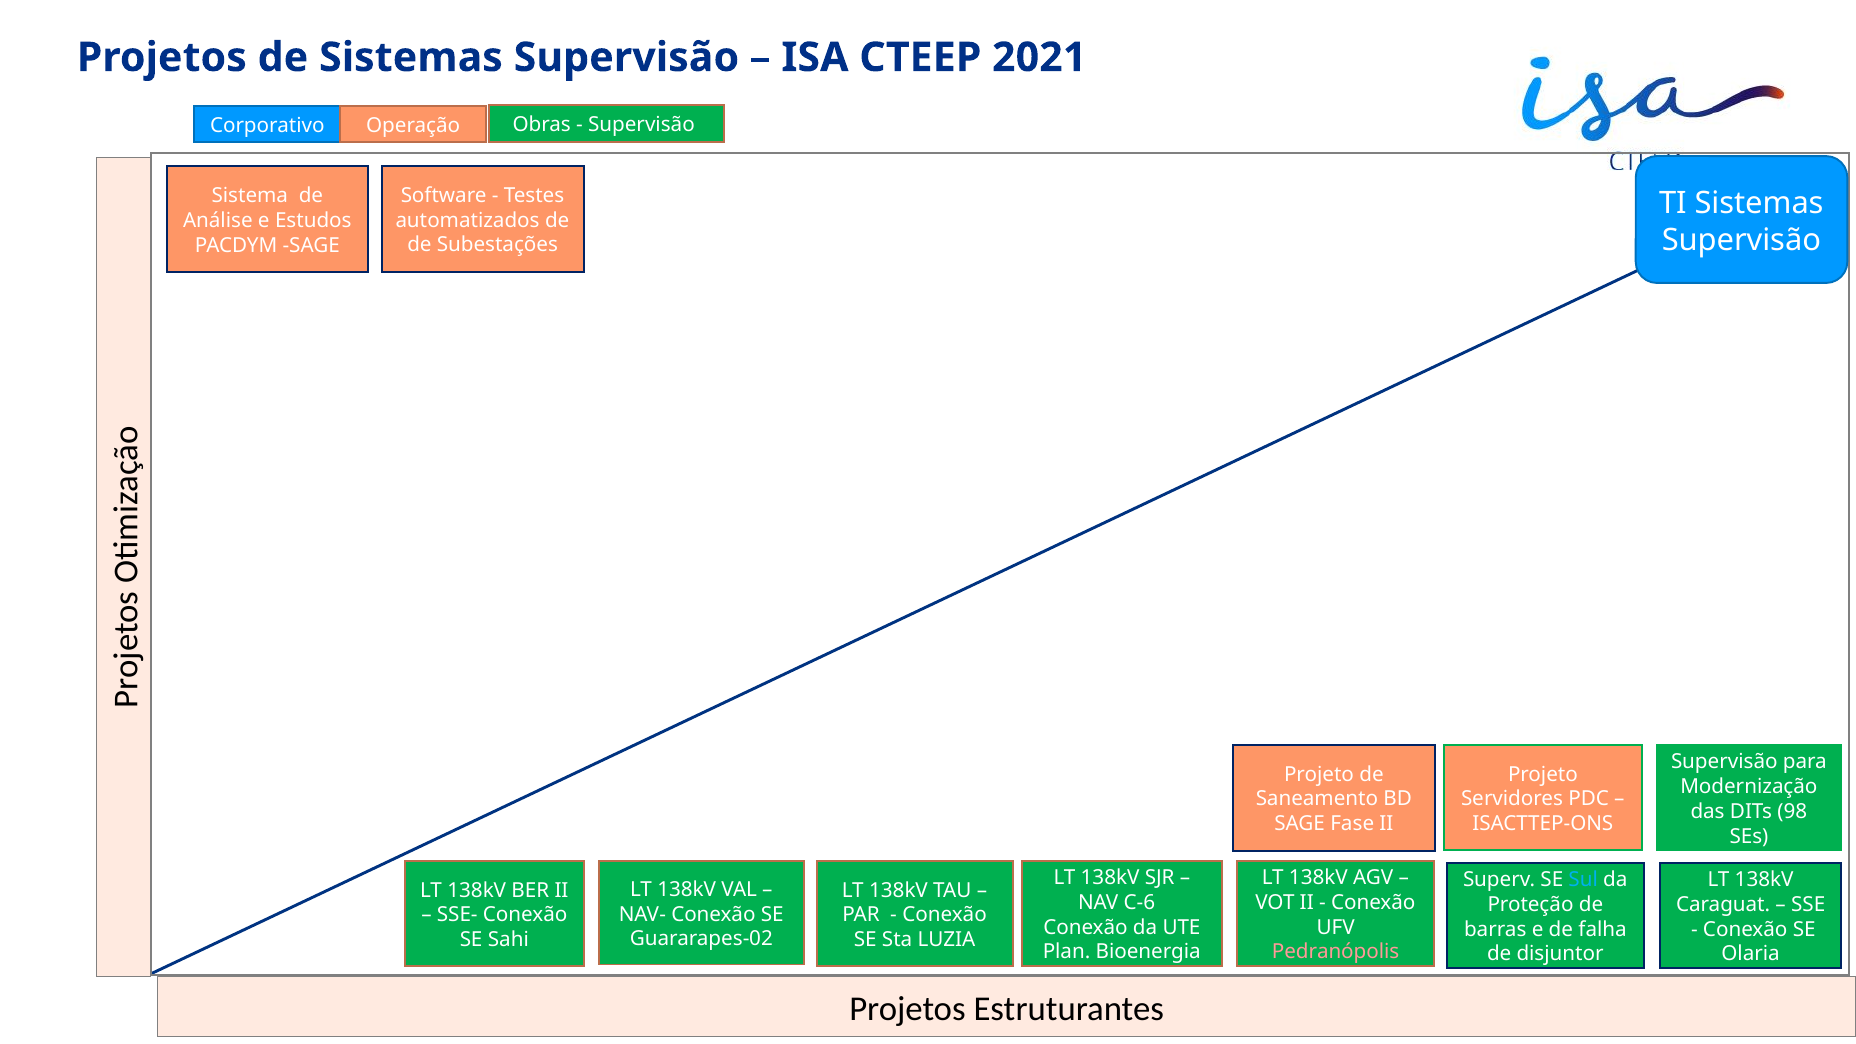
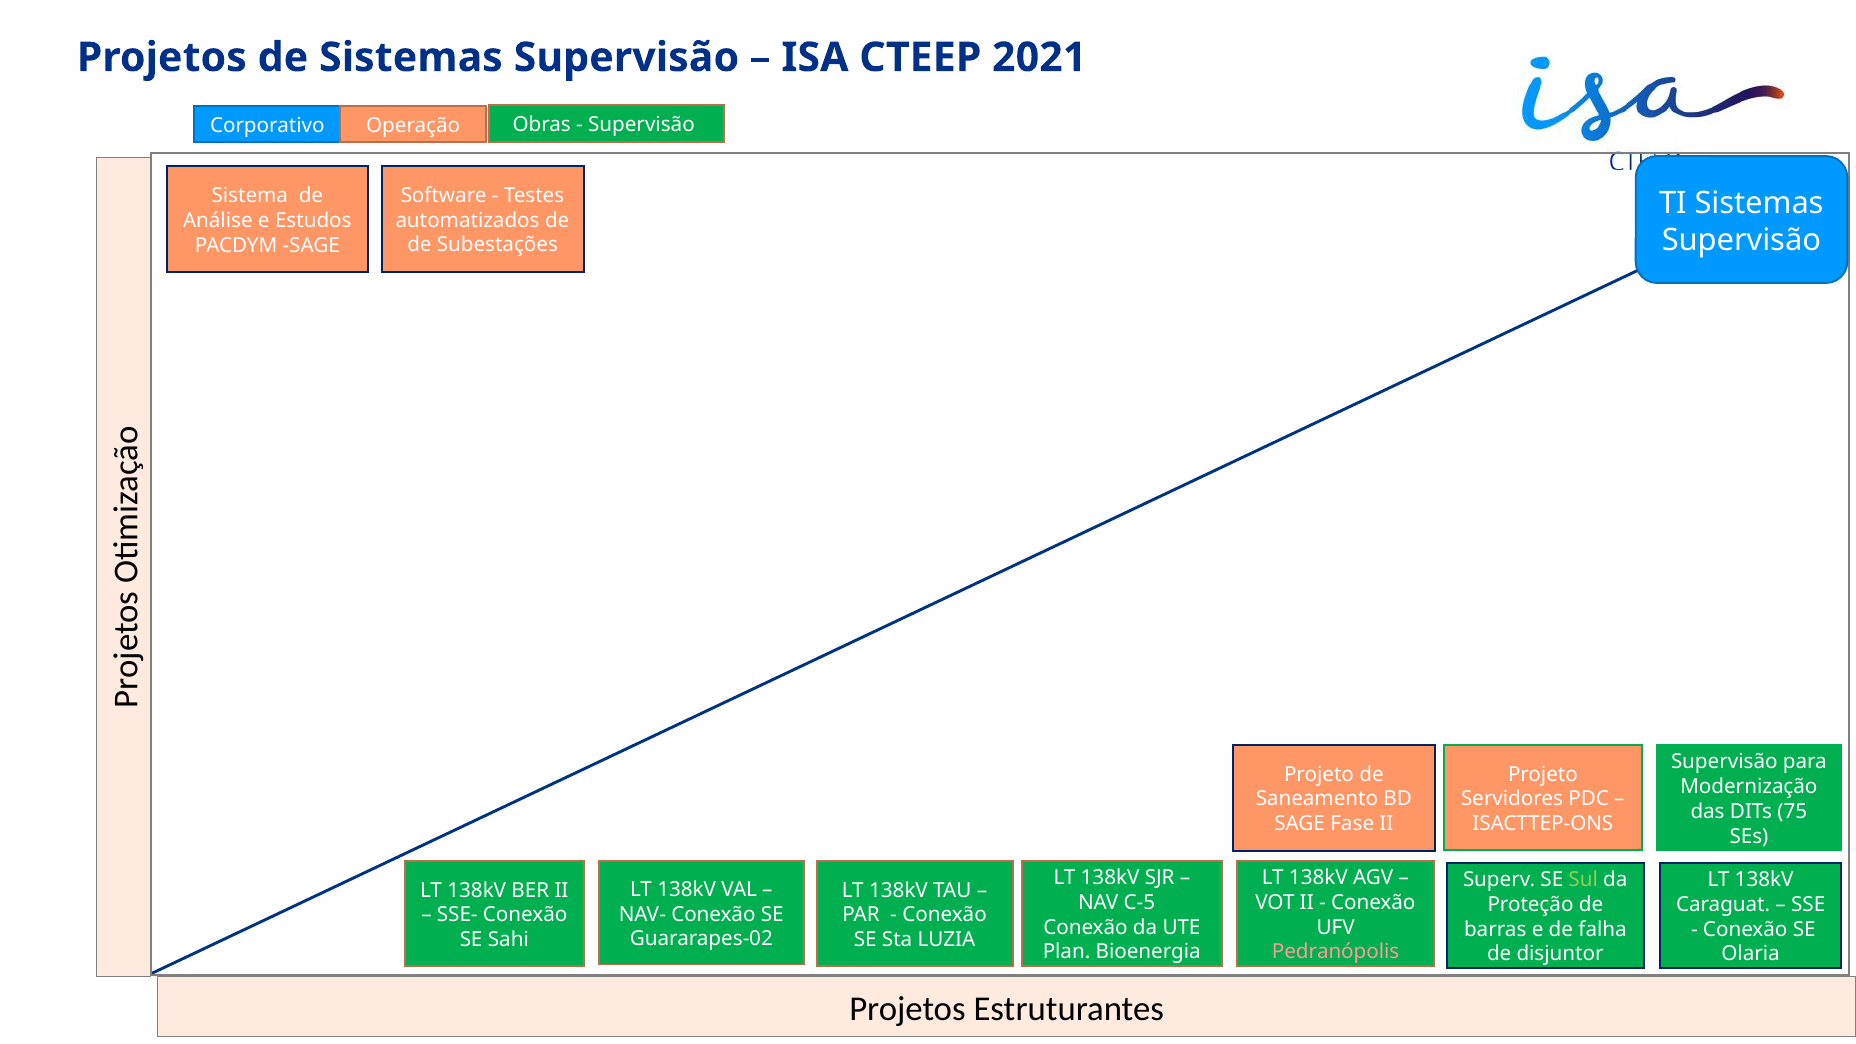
98: 98 -> 75
Sul colour: light blue -> light green
C-6: C-6 -> C-5
